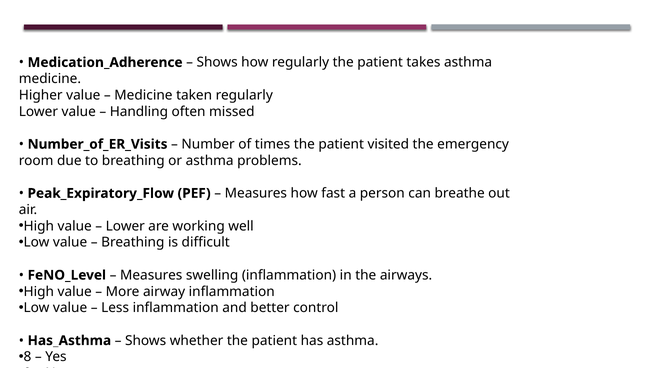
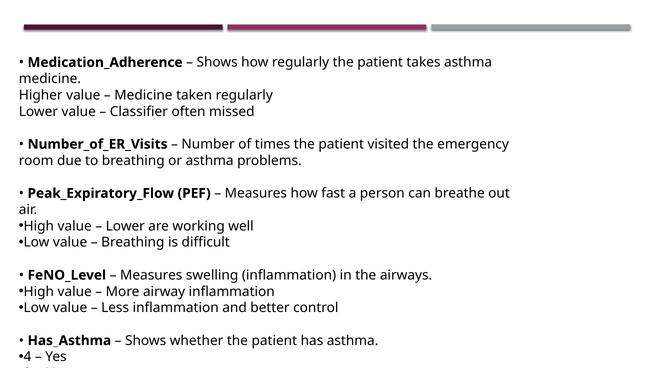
Handling: Handling -> Classifier
8: 8 -> 4
